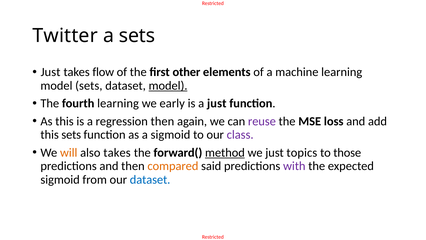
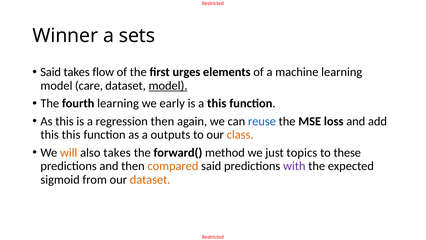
Twitter: Twitter -> Winner
Just at (51, 72): Just -> Said
other: other -> urges
model sets: sets -> care
a just: just -> this
reuse colour: purple -> blue
this sets: sets -> this
a sigmoid: sigmoid -> outputs
class colour: purple -> orange
method underline: present -> none
those: those -> these
dataset at (150, 179) colour: blue -> orange
